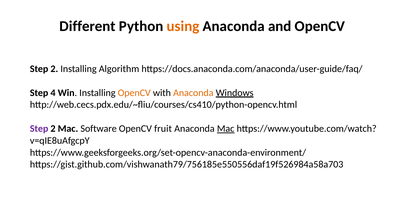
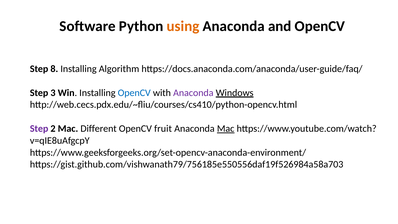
Different: Different -> Software
2 at (54, 69): 2 -> 8
4: 4 -> 3
OpenCV at (134, 93) colour: orange -> blue
Anaconda at (193, 93) colour: orange -> purple
Software: Software -> Different
